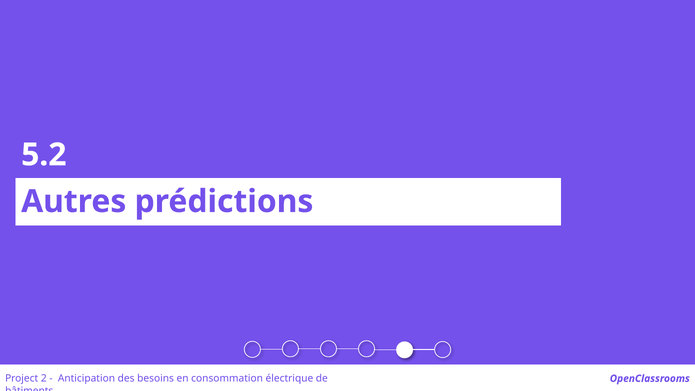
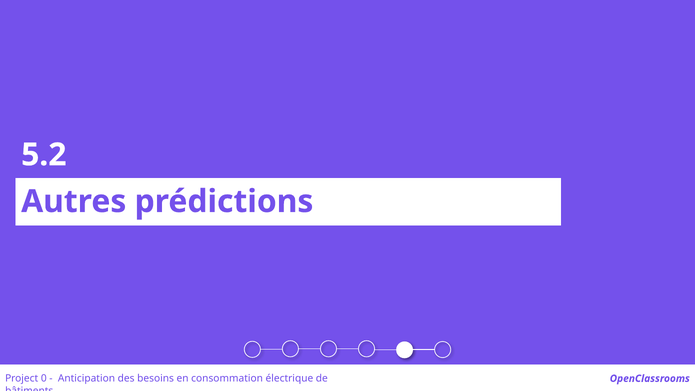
2: 2 -> 0
